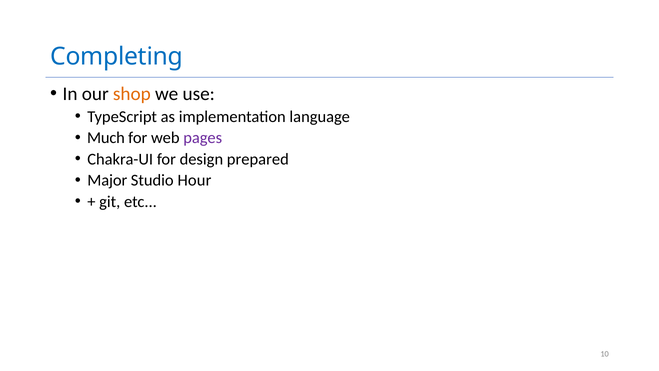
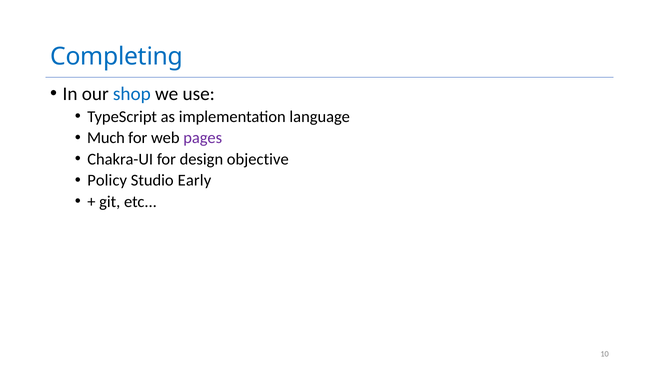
shop colour: orange -> blue
prepared: prepared -> objective
Major: Major -> Policy
Hour: Hour -> Early
